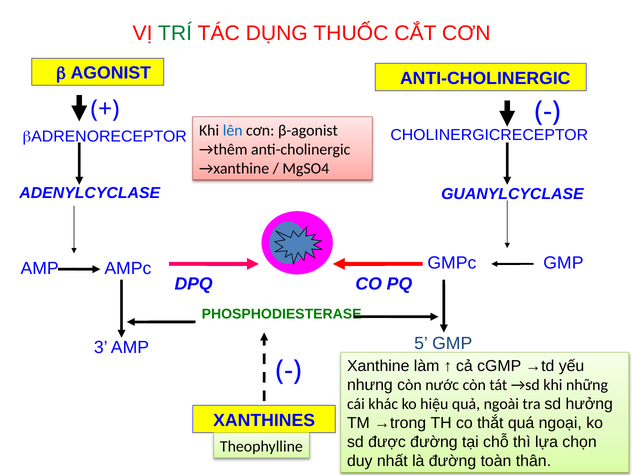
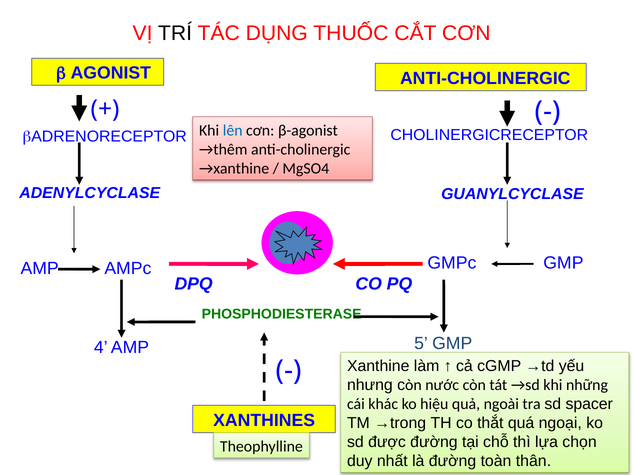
TRÍ colour: green -> black
3: 3 -> 4
hưởng: hưởng -> spacer
